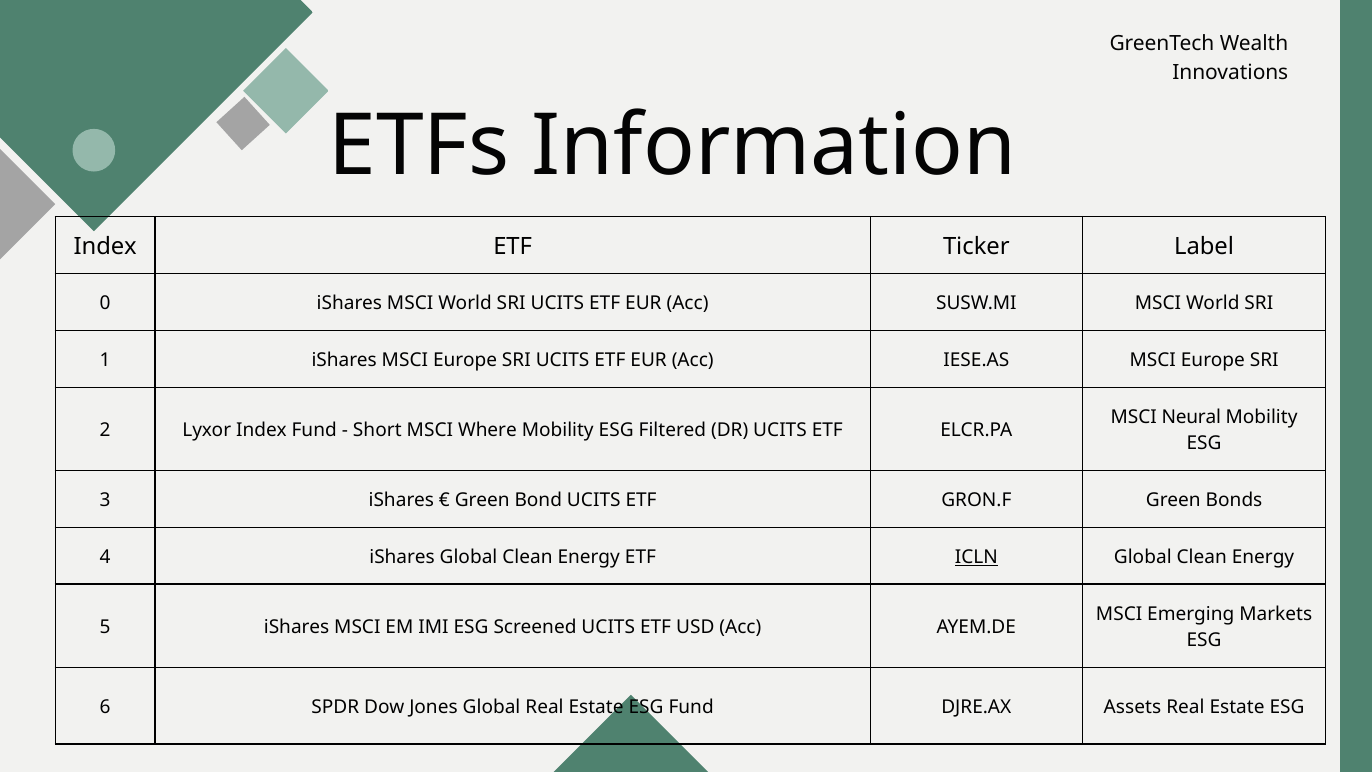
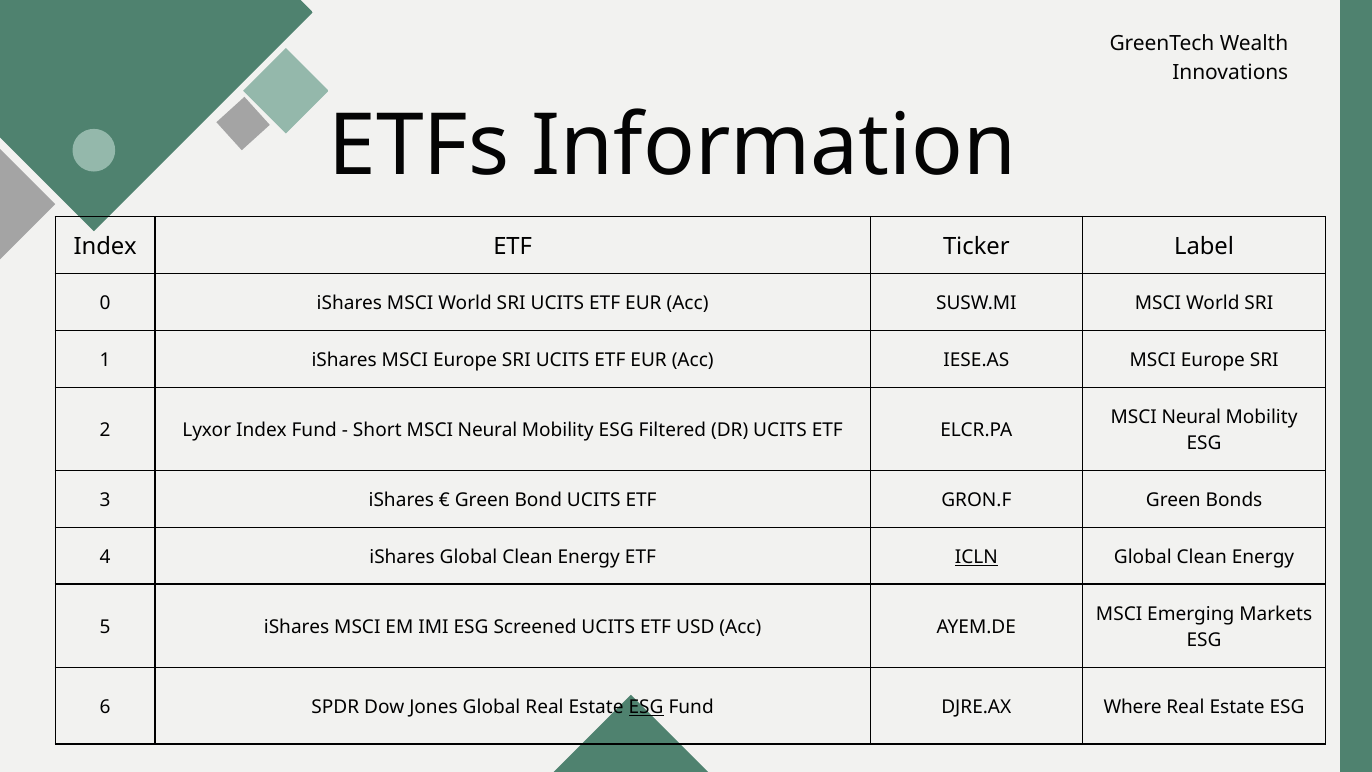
Where at (487, 430): Where -> Neural
ESG at (646, 707) underline: none -> present
Assets: Assets -> Where
